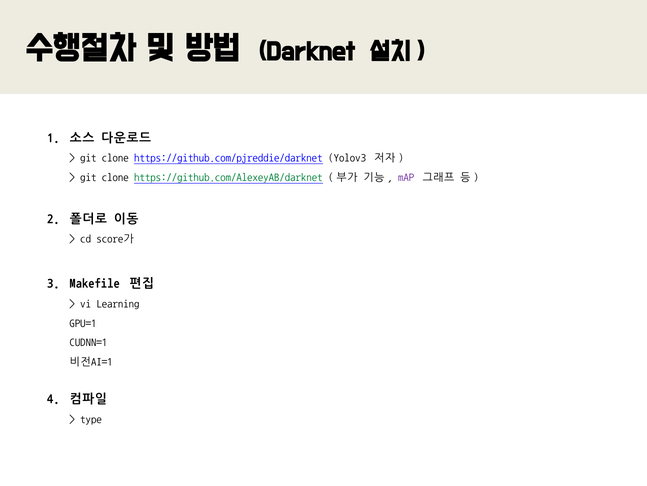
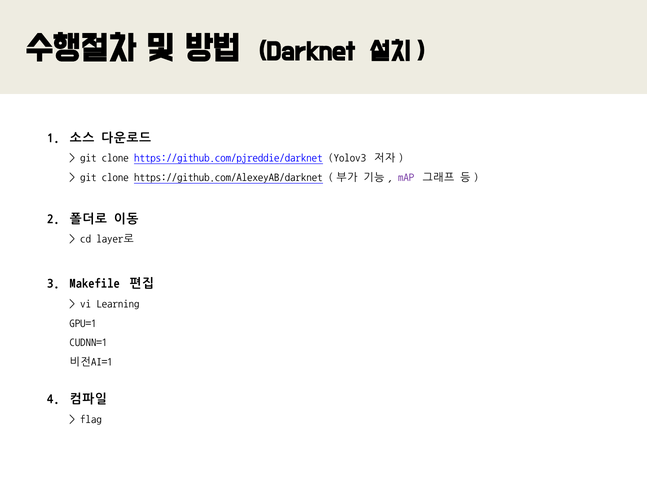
https://github.com/AlexeyAB/darknet colour: green -> black
score가: score가 -> layer로
type: type -> flag
